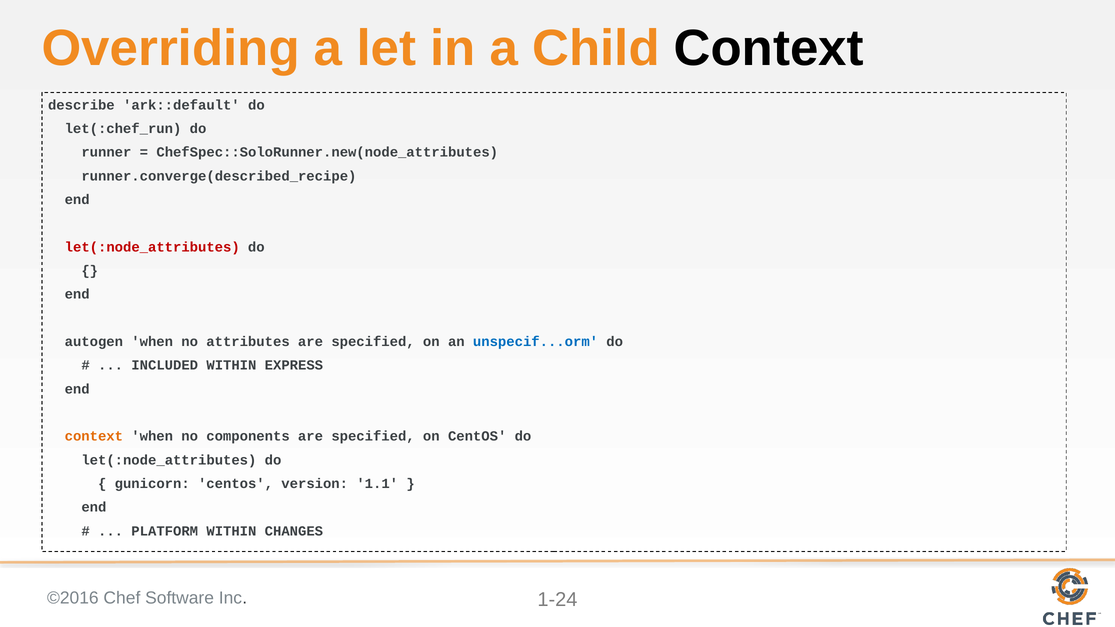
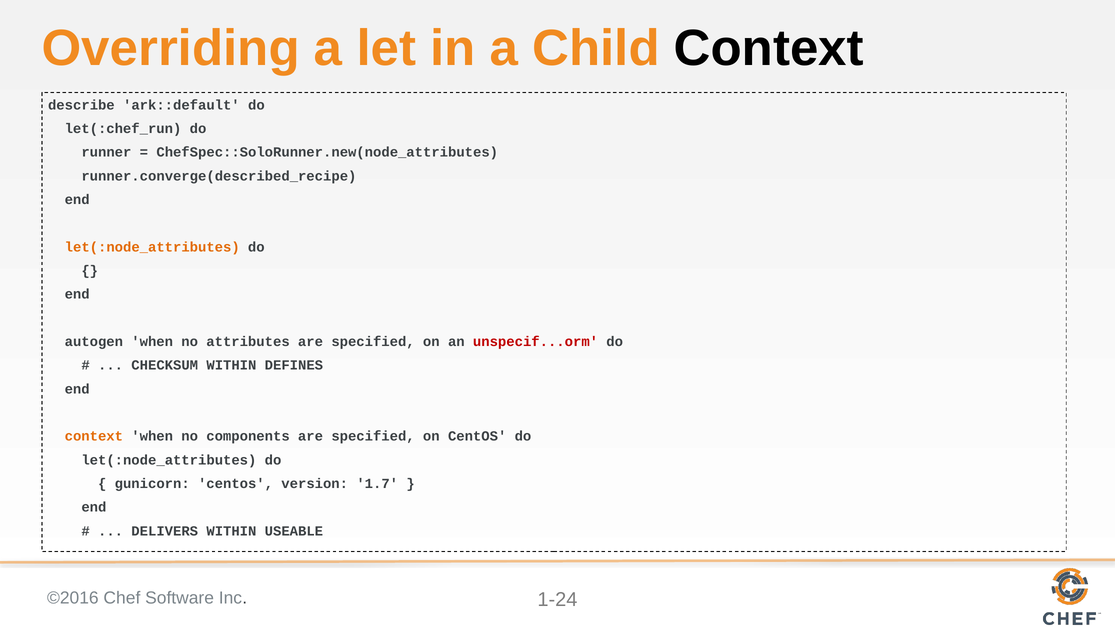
let(:node_attributes at (152, 247) colour: red -> orange
unspecif...orm colour: blue -> red
INCLUDED: INCLUDED -> CHECKSUM
EXPRESS: EXPRESS -> DEFINES
1.1: 1.1 -> 1.7
PLATFORM: PLATFORM -> DELIVERS
CHANGES: CHANGES -> USEABLE
